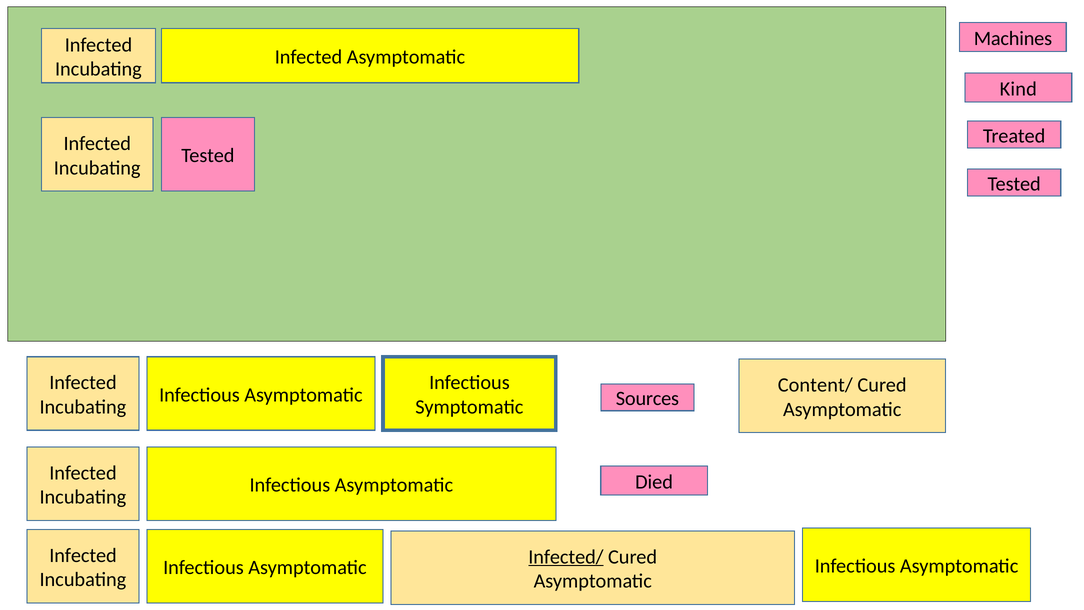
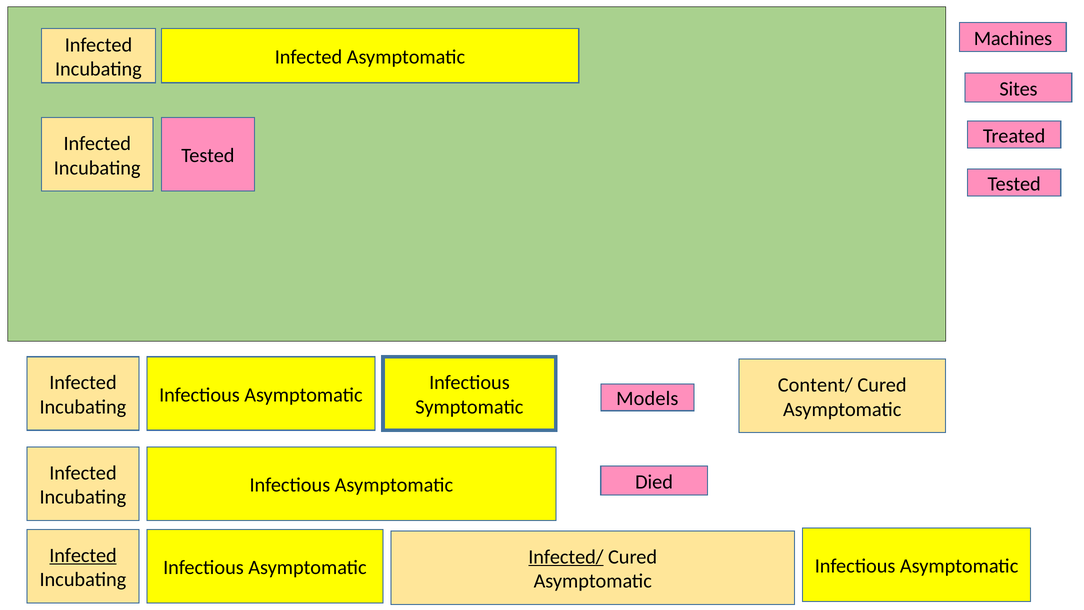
Kind: Kind -> Sites
Sources: Sources -> Models
Infected at (83, 555) underline: none -> present
